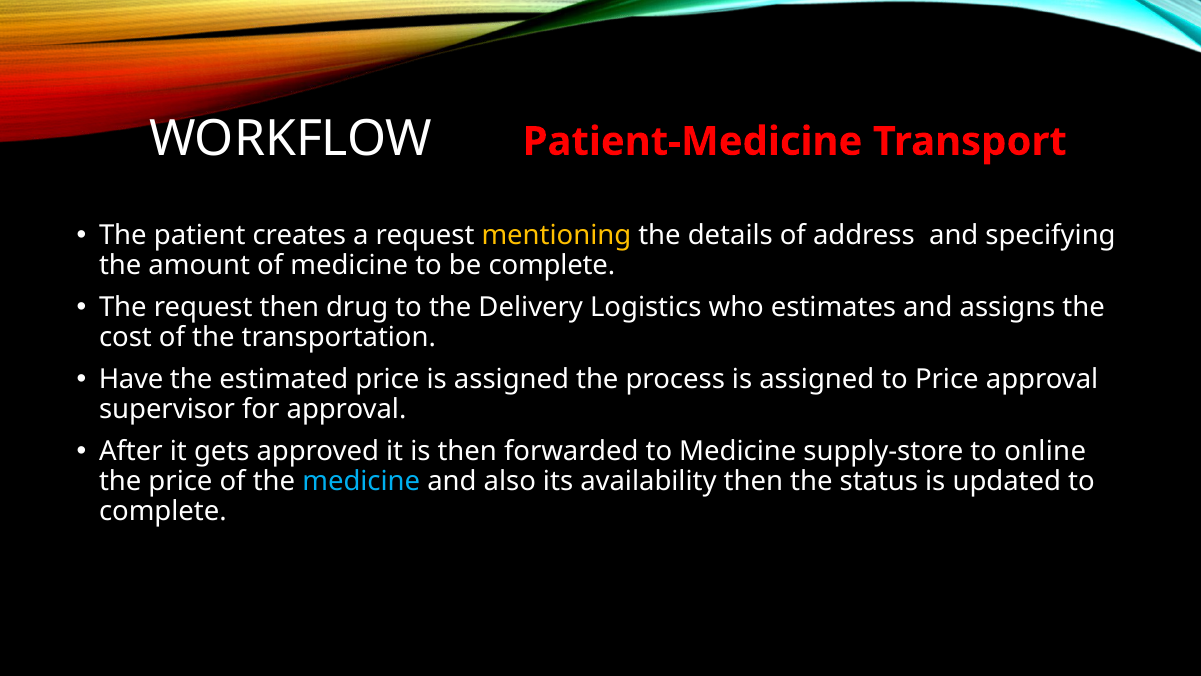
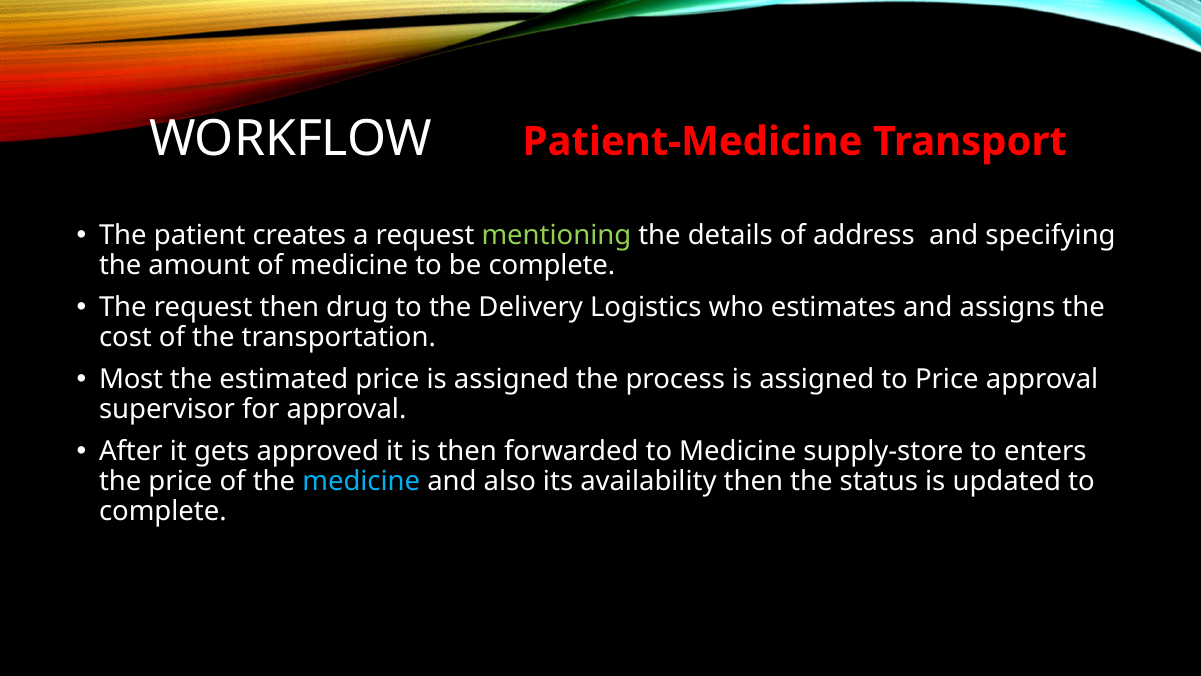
mentioning colour: yellow -> light green
Have: Have -> Most
online: online -> enters
